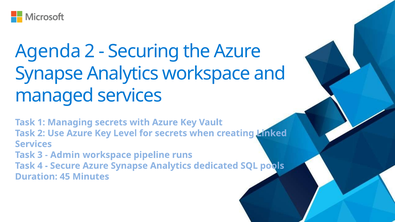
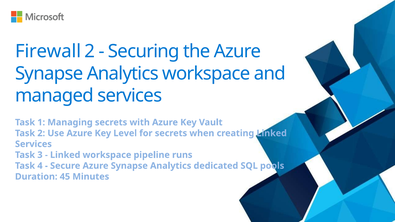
Agenda: Agenda -> Firewall
Admin at (65, 155): Admin -> Linked
